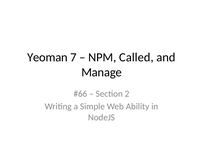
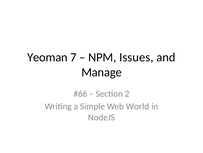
Called: Called -> Issues
Ability: Ability -> World
